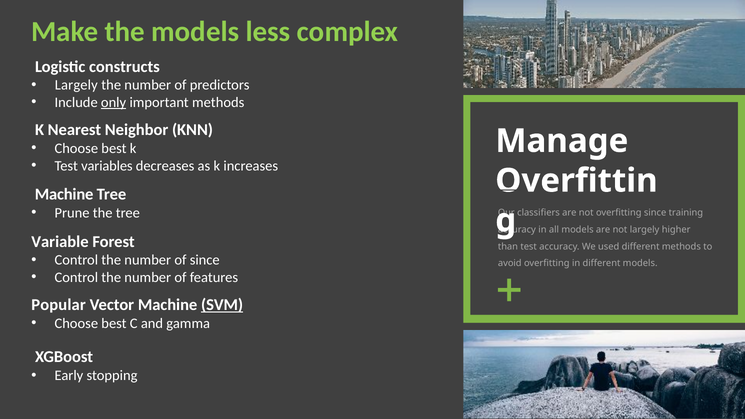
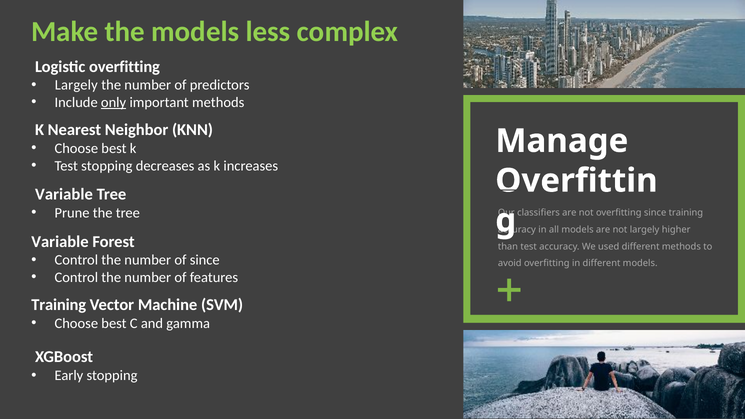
Logistic constructs: constructs -> overfitting
Test variables: variables -> stopping
Machine at (64, 194): Machine -> Variable
Popular at (59, 305): Popular -> Training
SVM underline: present -> none
